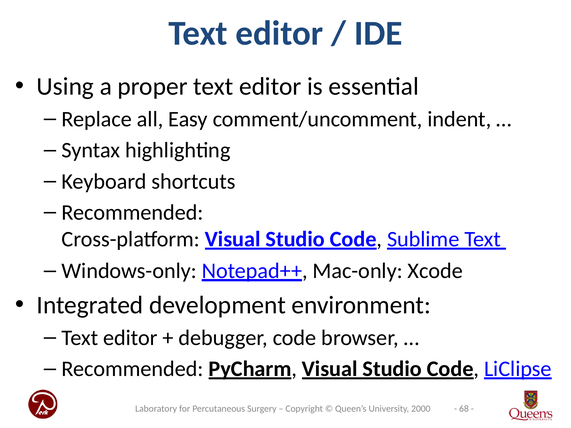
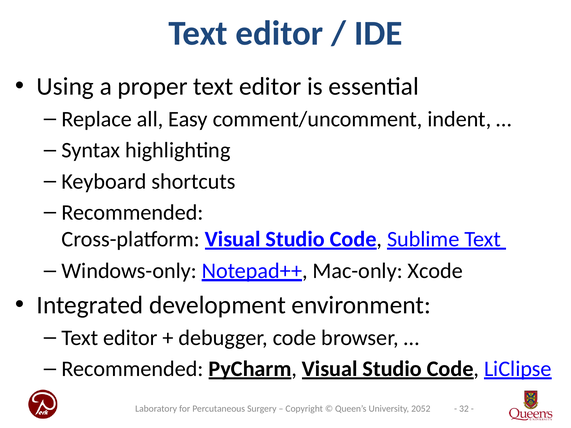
68: 68 -> 32
2000: 2000 -> 2052
